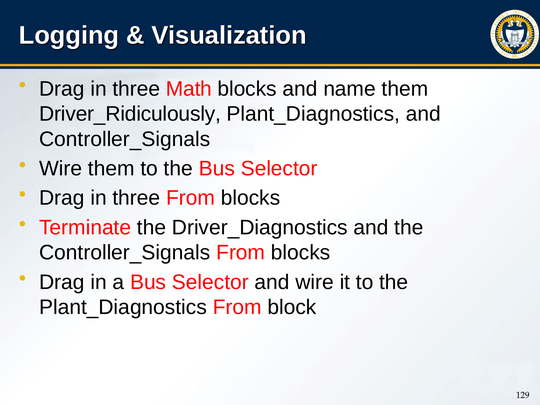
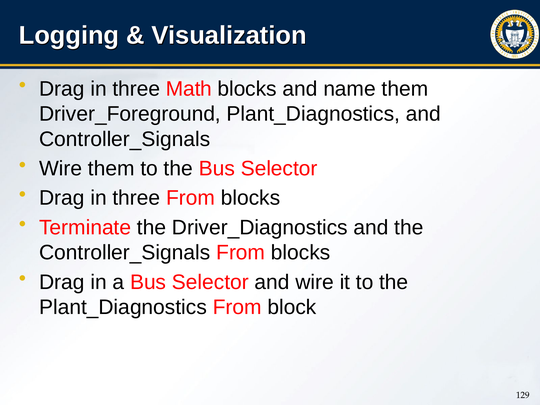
Driver_Ridiculously: Driver_Ridiculously -> Driver_Foreground
